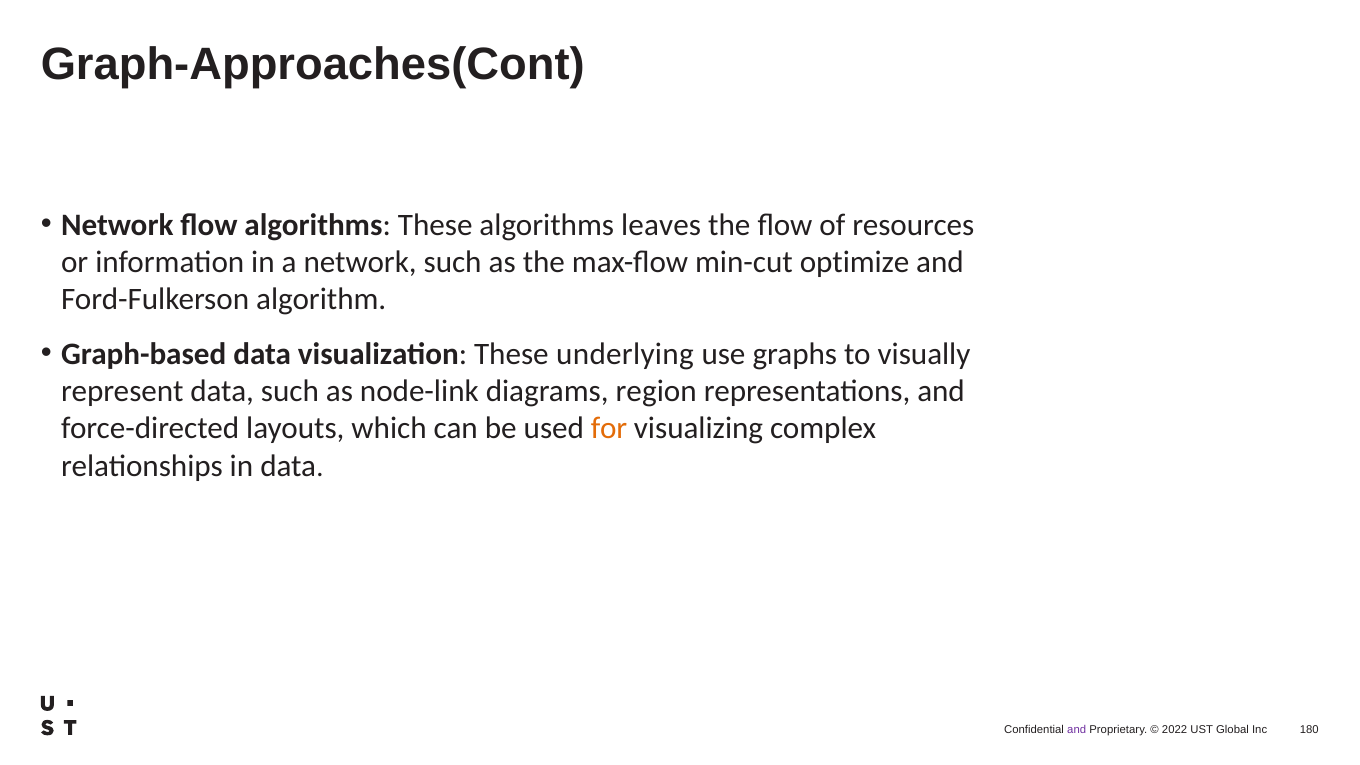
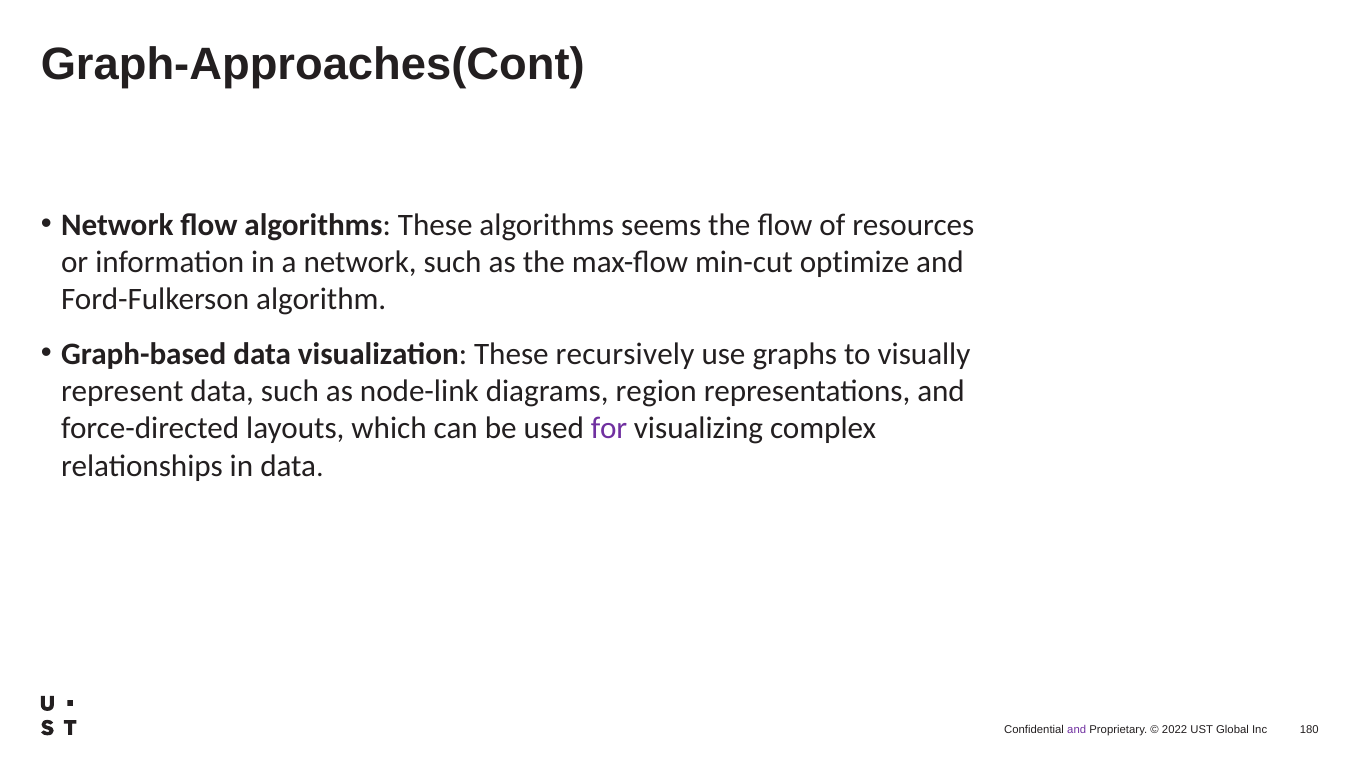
leaves: leaves -> seems
underlying: underlying -> recursively
for colour: orange -> purple
